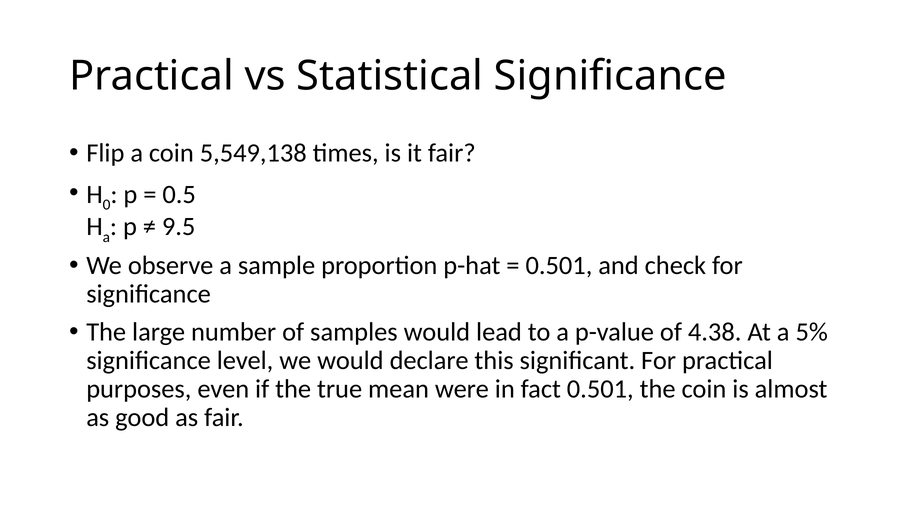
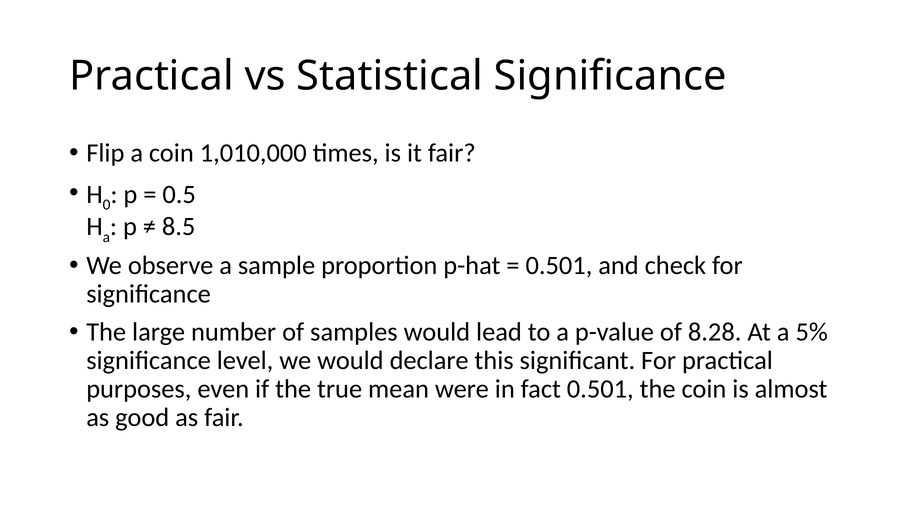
5,549,138: 5,549,138 -> 1,010,000
9.5: 9.5 -> 8.5
4.38: 4.38 -> 8.28
